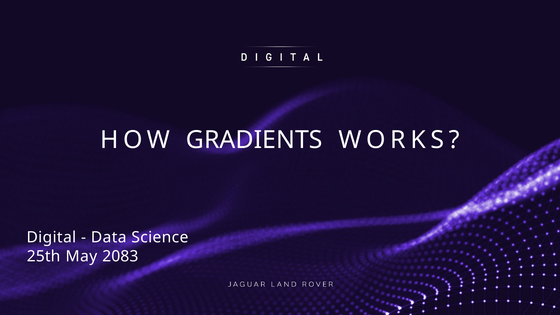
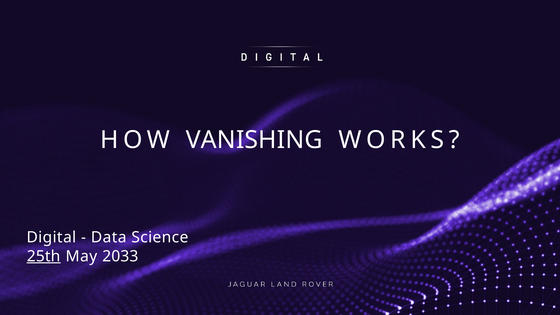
GRADIENTS: GRADIENTS -> VANISHING
25th underline: none -> present
2083: 2083 -> 2033
